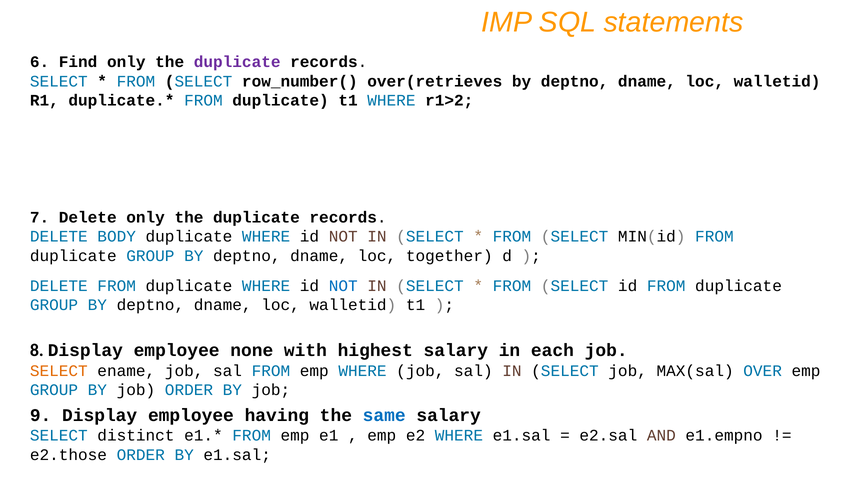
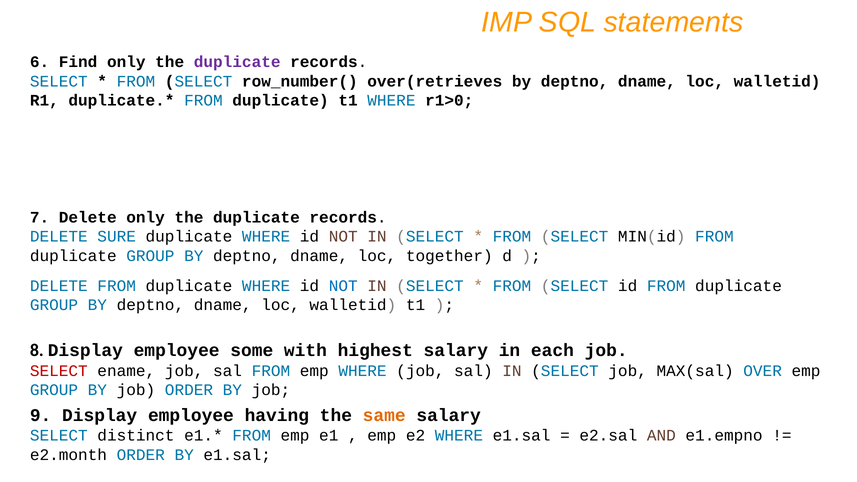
r1>2: r1>2 -> r1>0
BODY: BODY -> SURE
none: none -> some
SELECT at (59, 371) colour: orange -> red
same colour: blue -> orange
e2.those: e2.those -> e2.month
